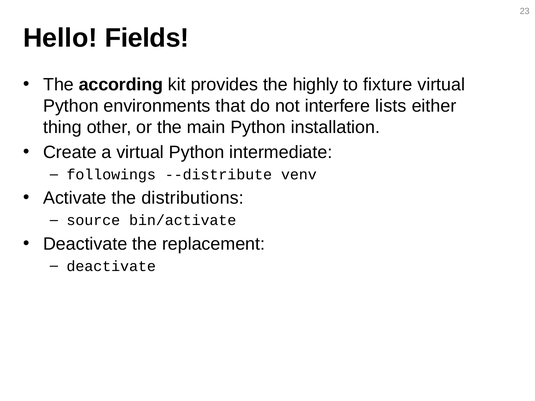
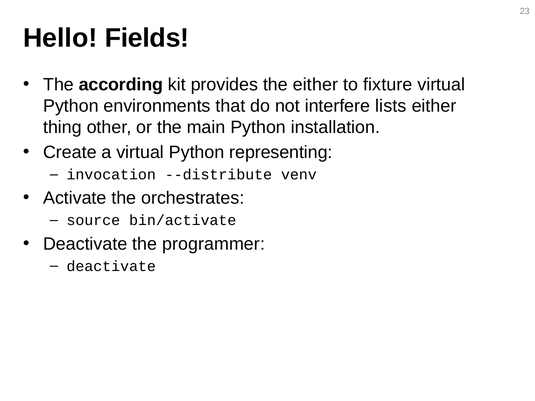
the highly: highly -> either
intermediate: intermediate -> representing
followings: followings -> invocation
distributions: distributions -> orchestrates
replacement: replacement -> programmer
